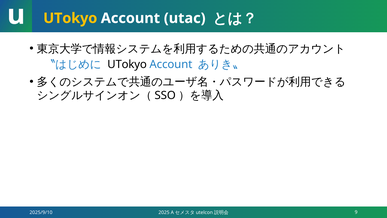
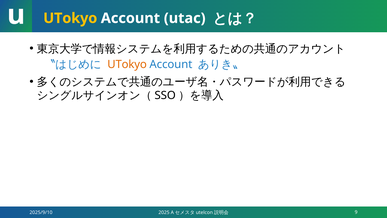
UTokyo at (127, 64) colour: black -> orange
